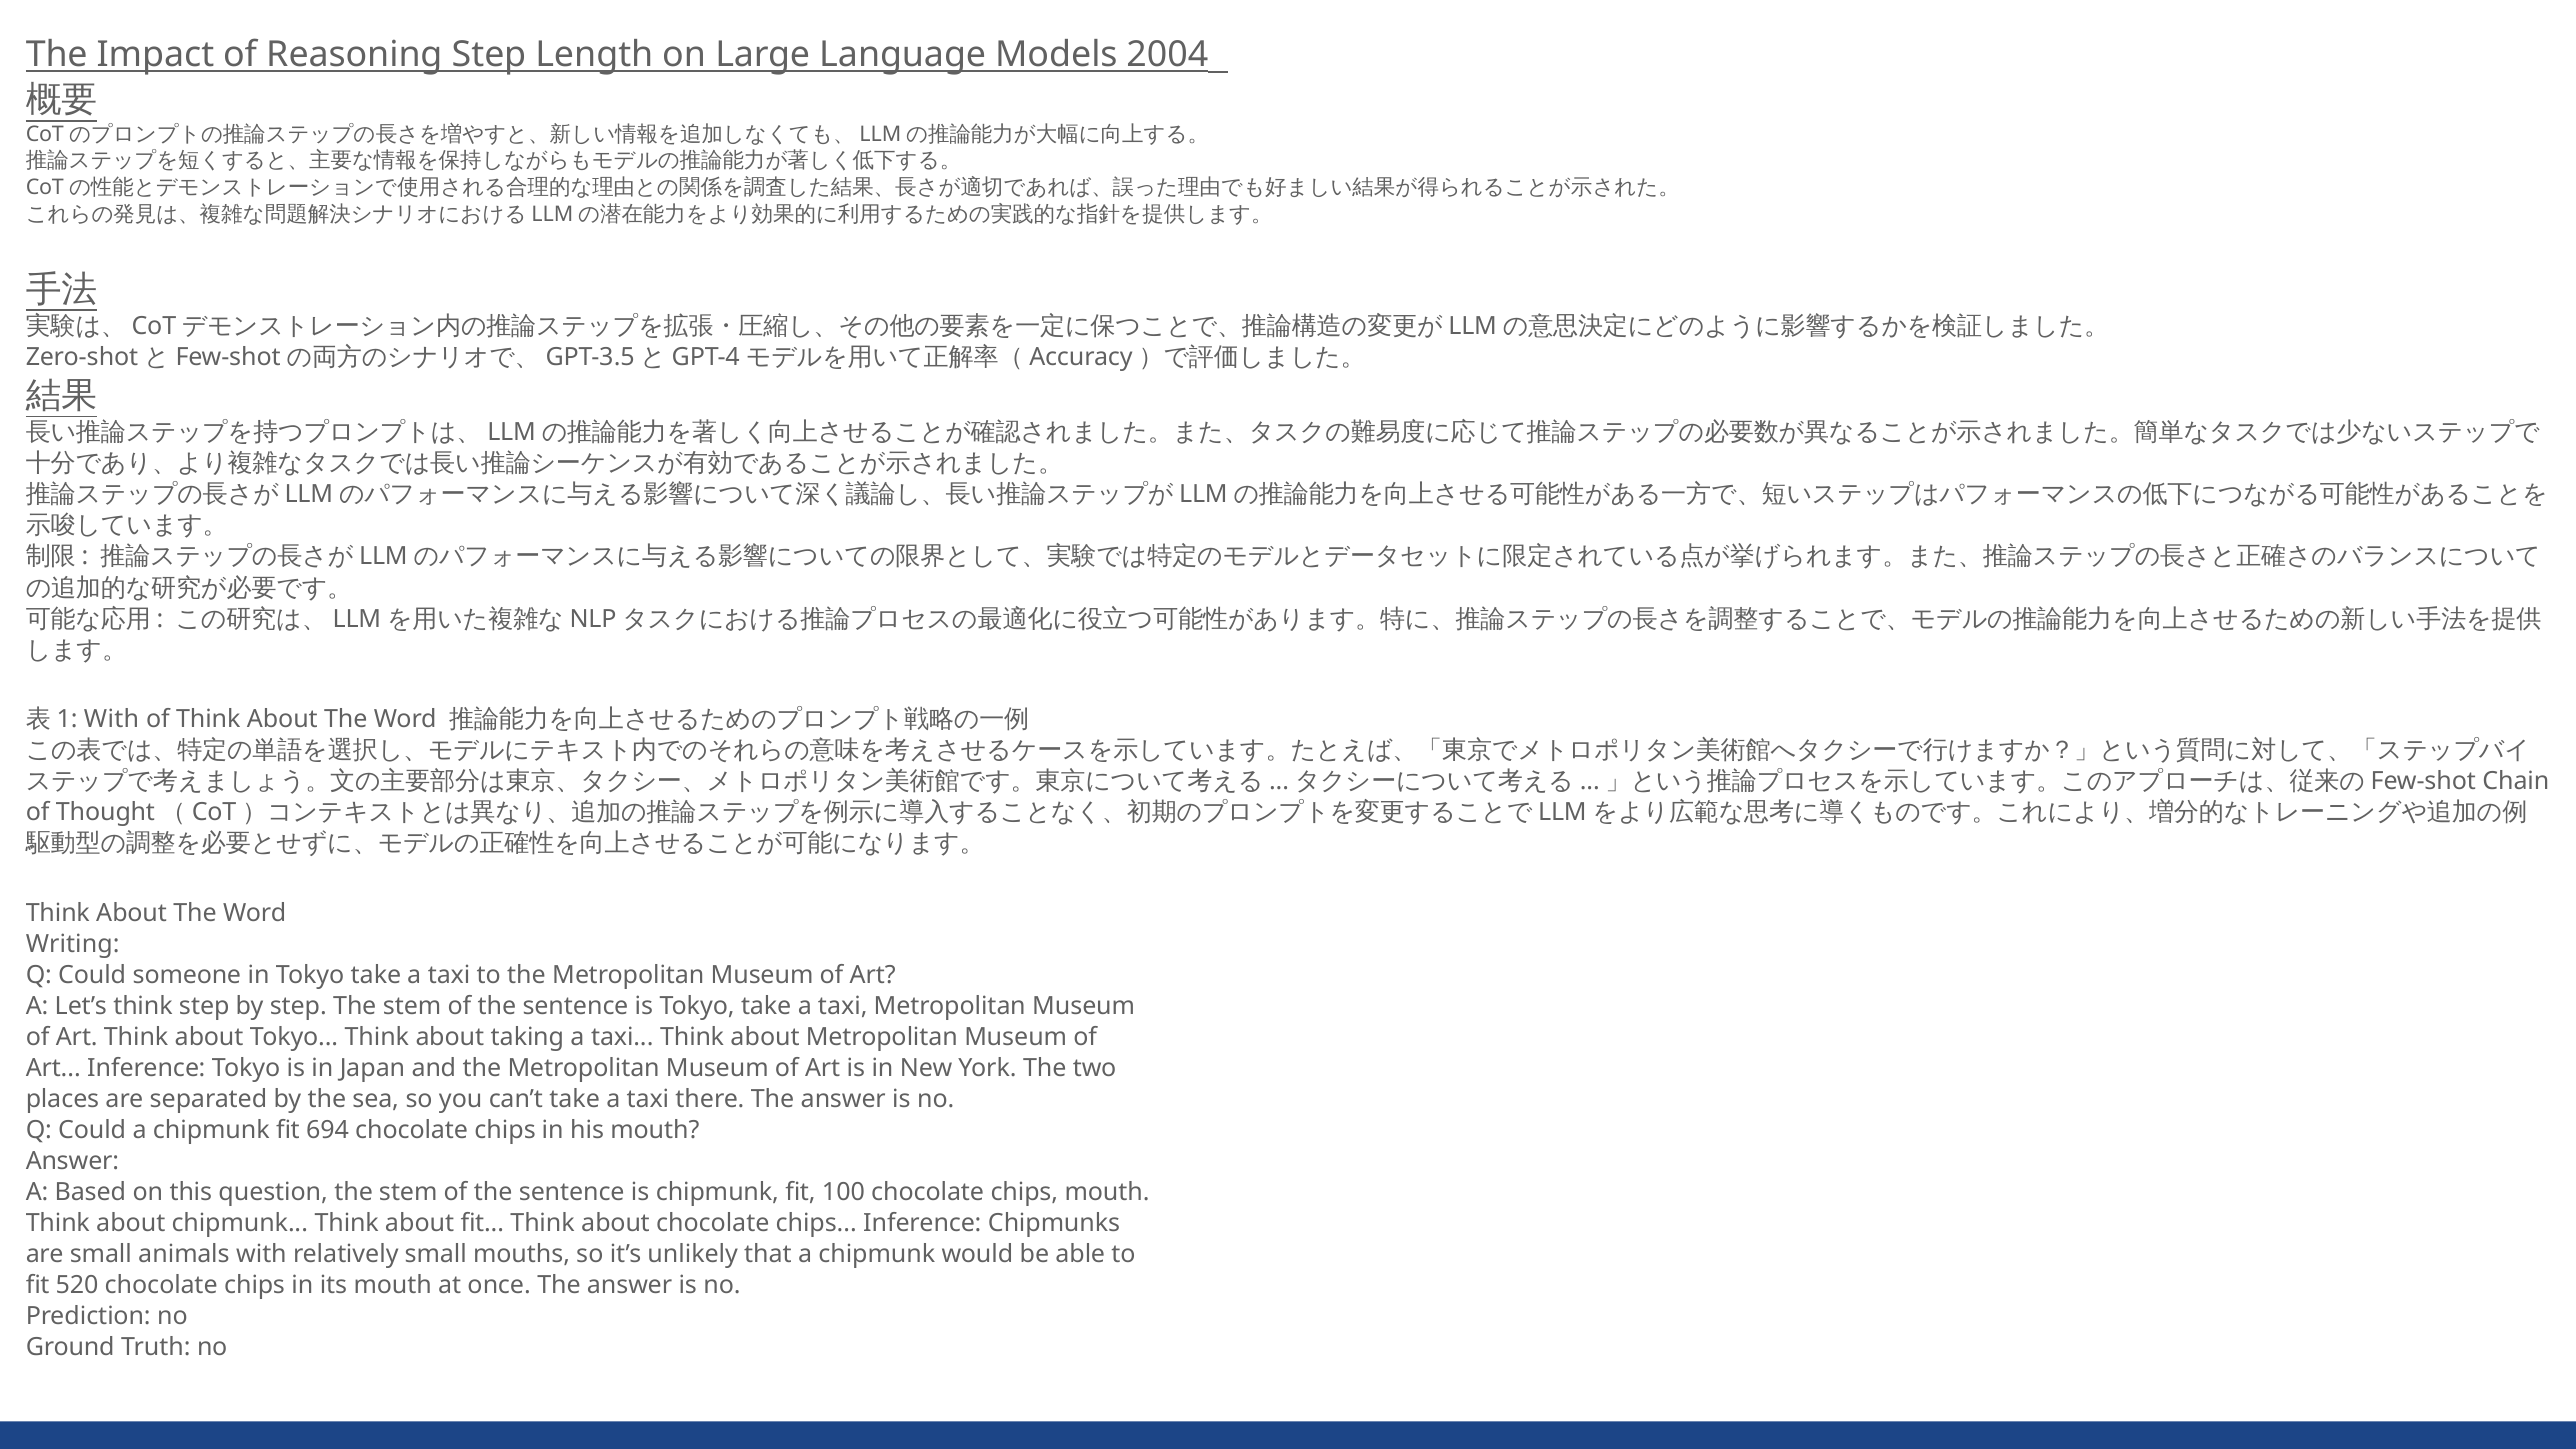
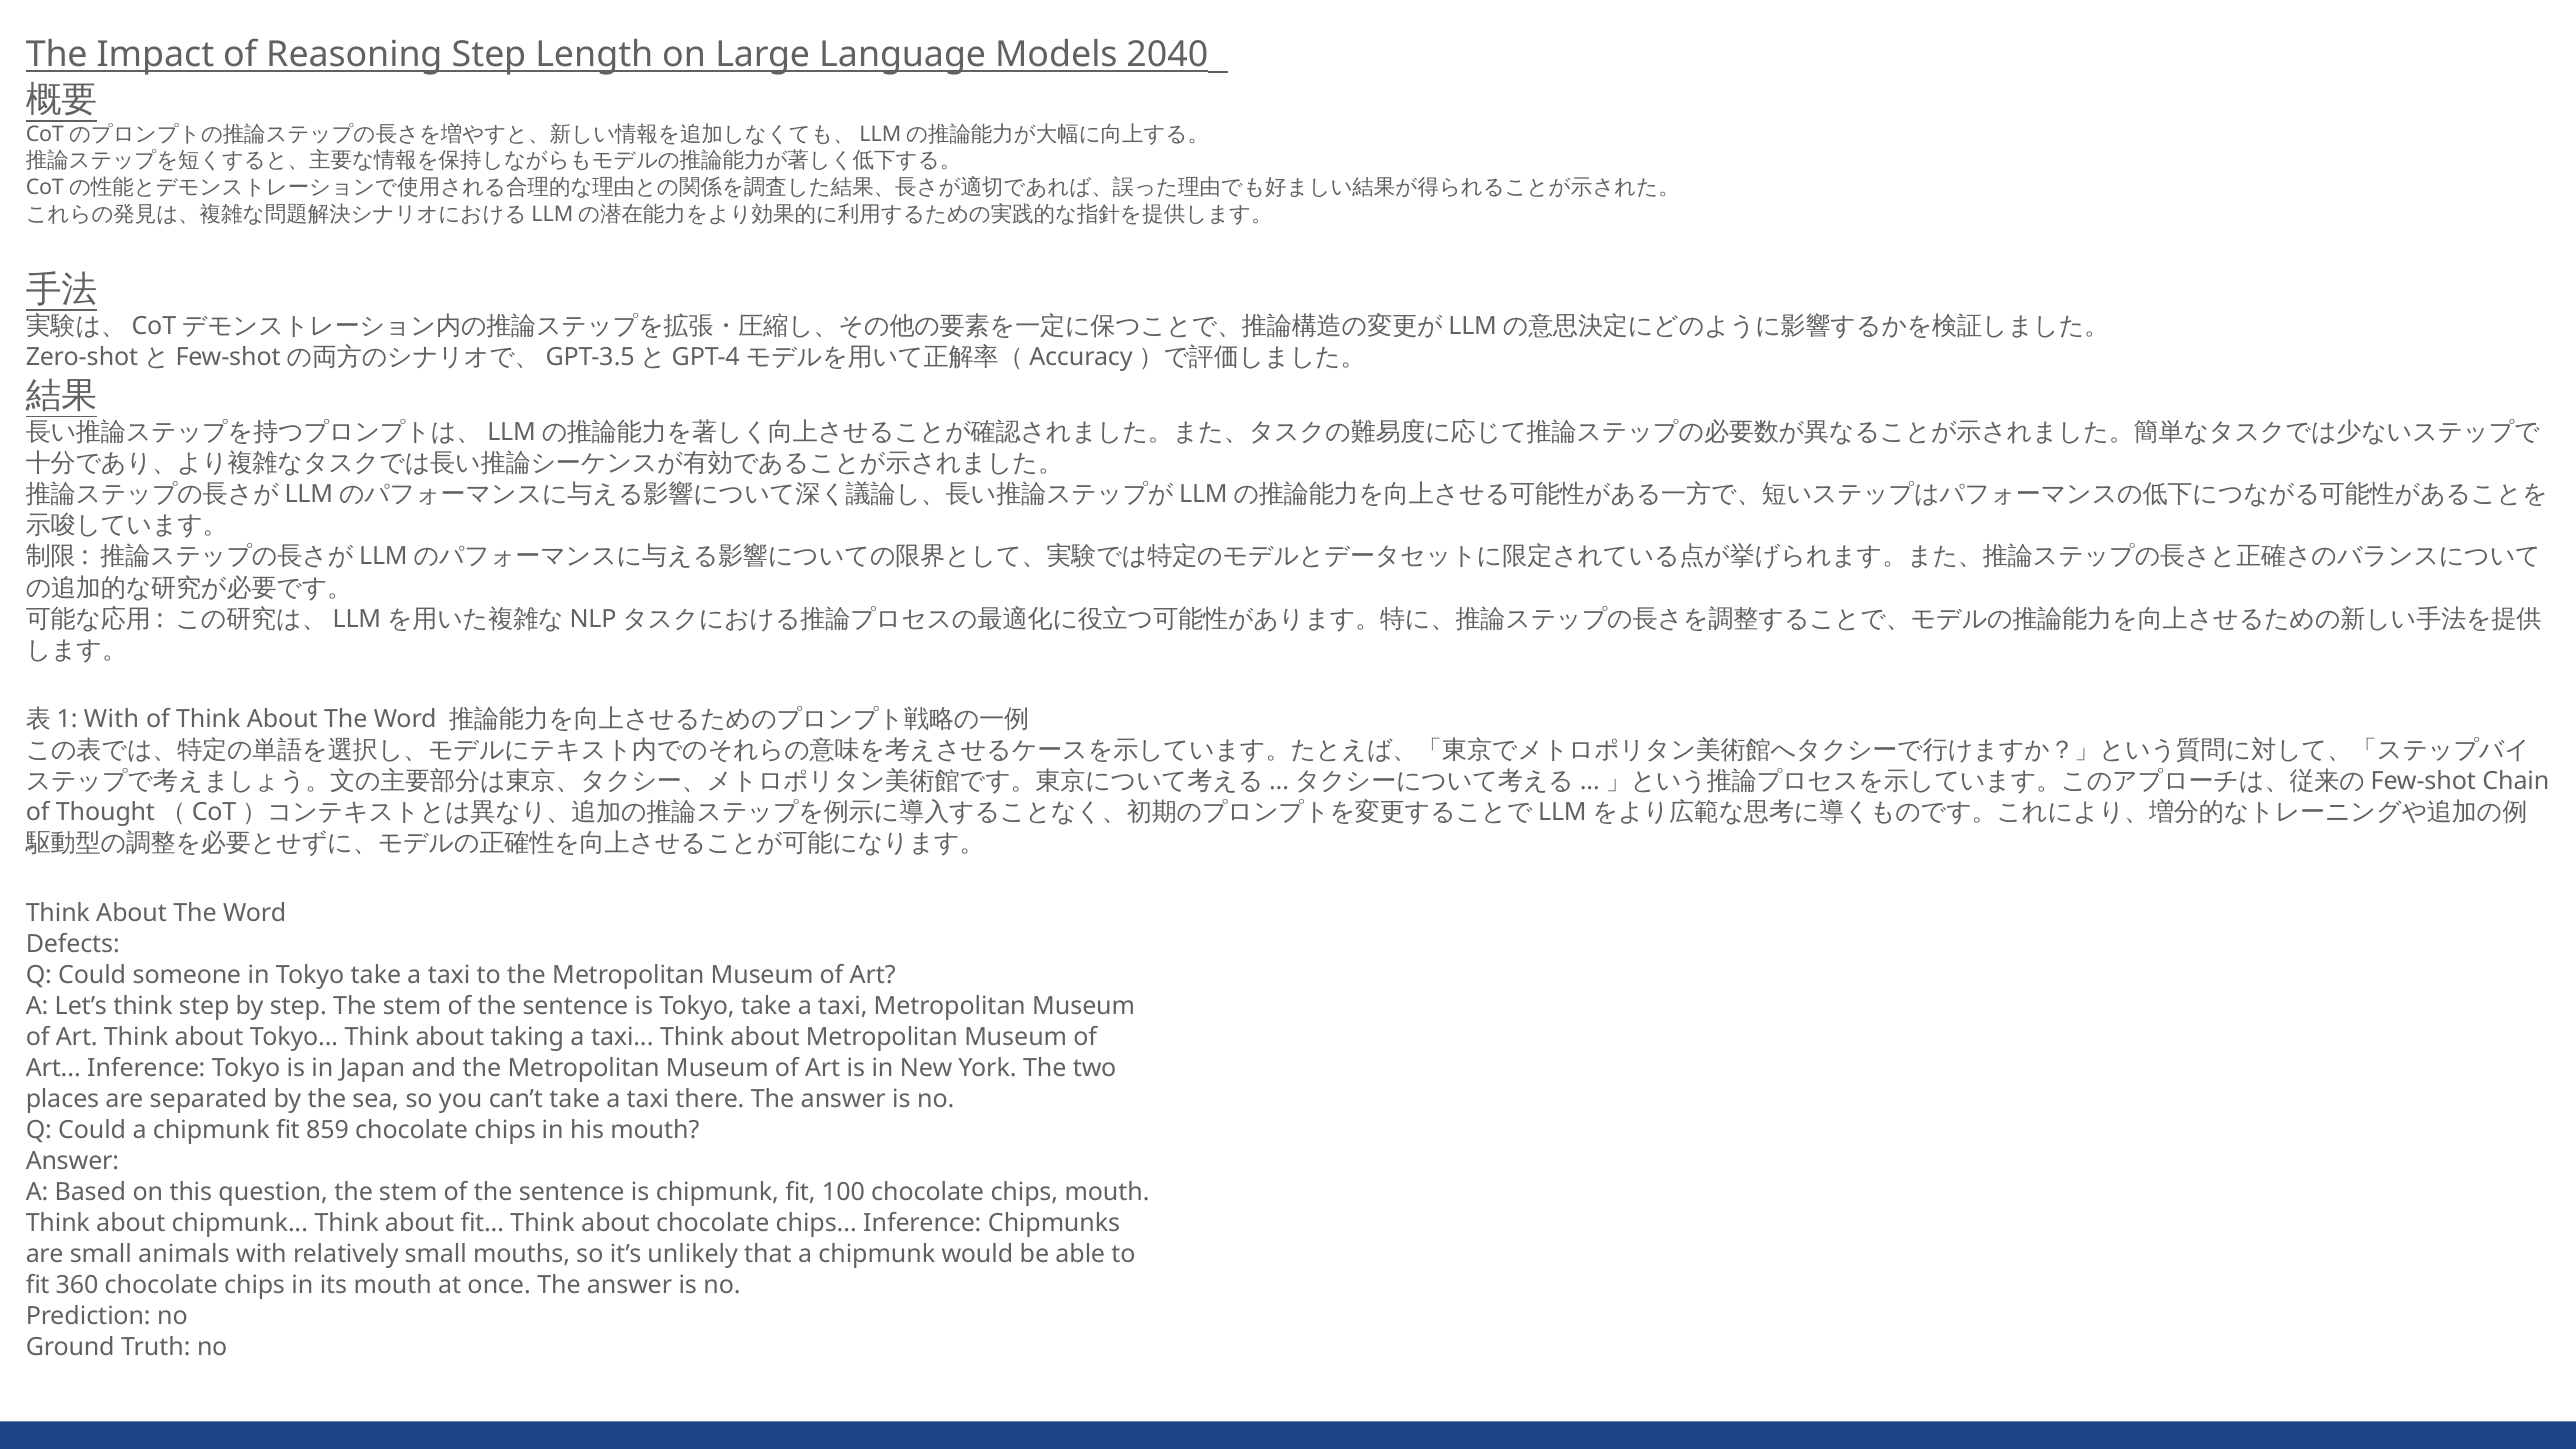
2004: 2004 -> 2040
Writing: Writing -> Defects
694: 694 -> 859
520: 520 -> 360
